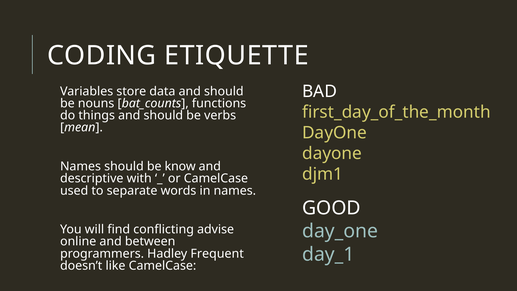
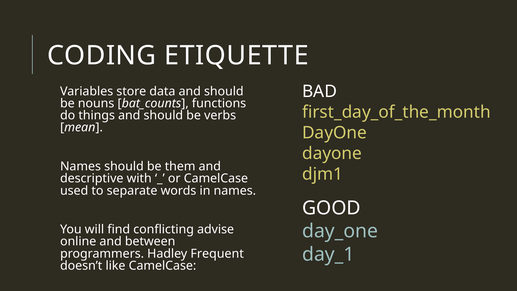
know: know -> them
